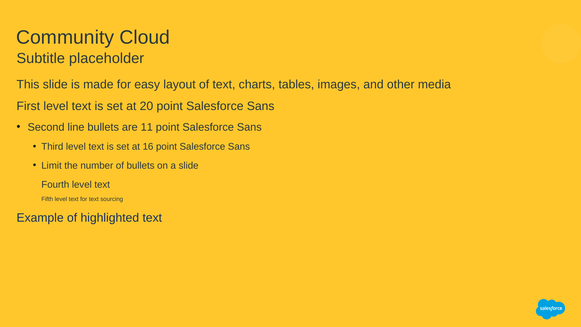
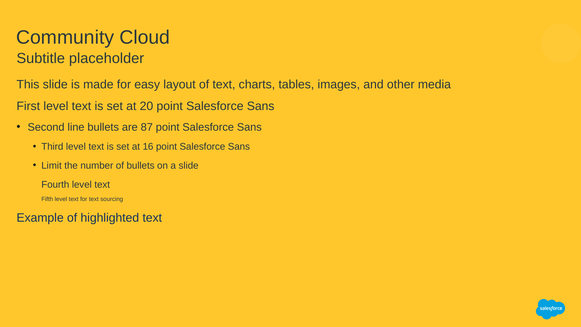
11: 11 -> 87
